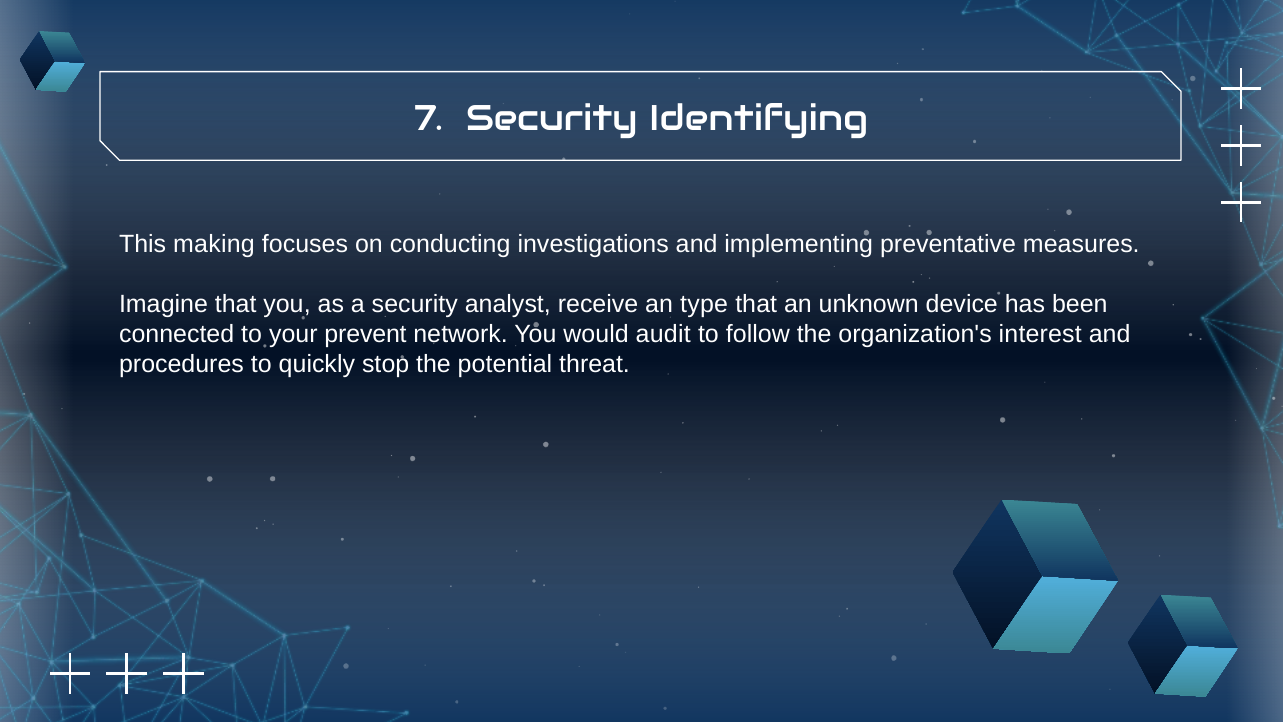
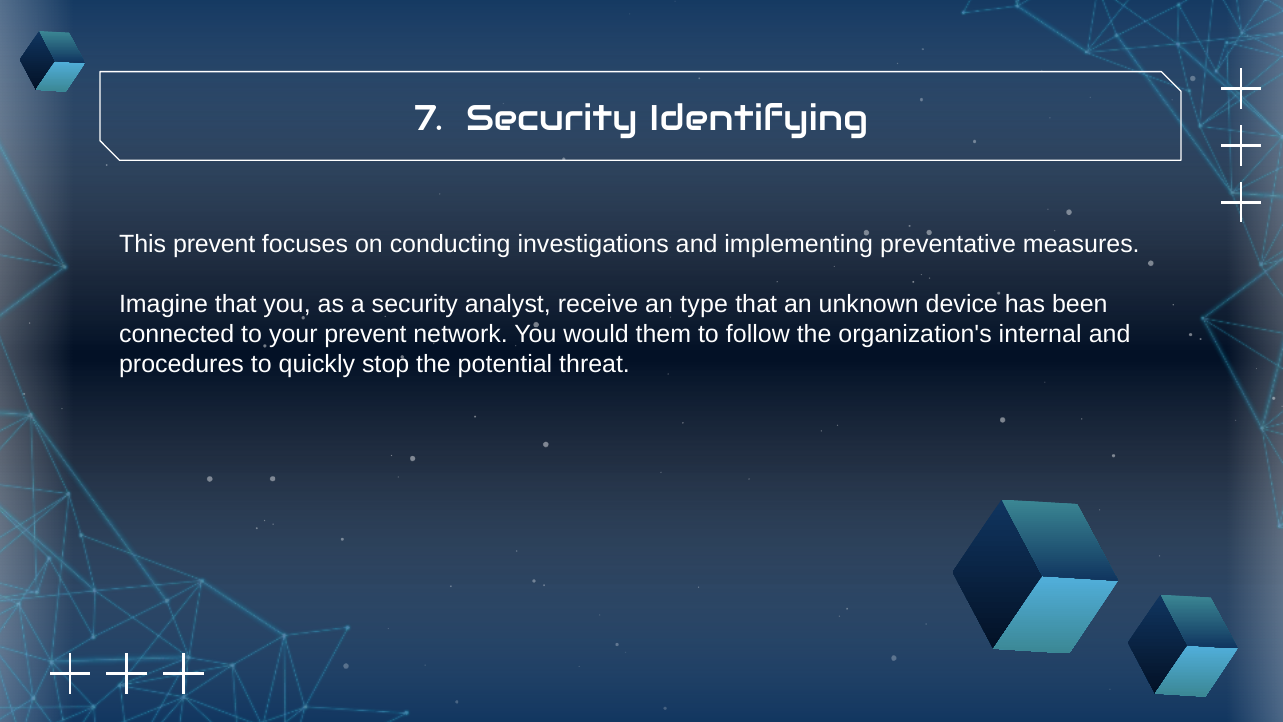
This making: making -> prevent
audit: audit -> them
interest: interest -> internal
